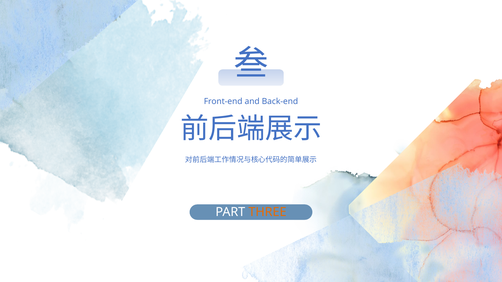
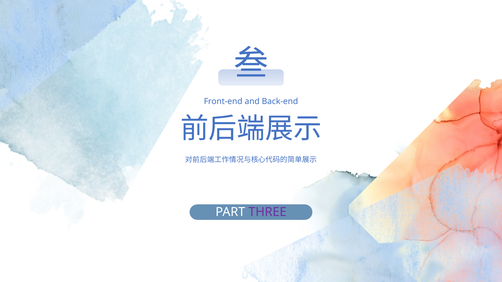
THREE colour: orange -> purple
